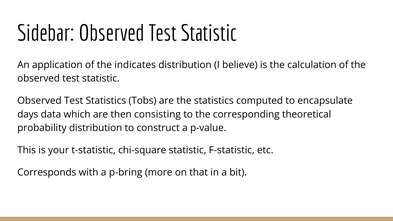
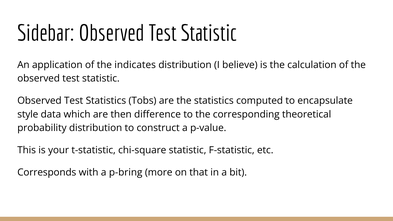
days: days -> style
consisting: consisting -> difference
